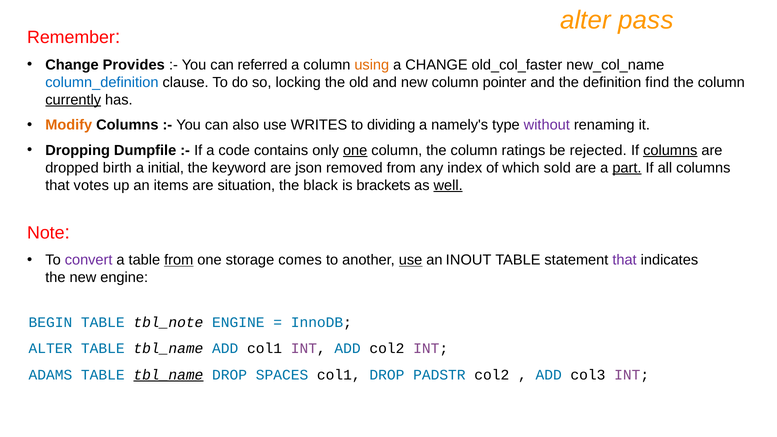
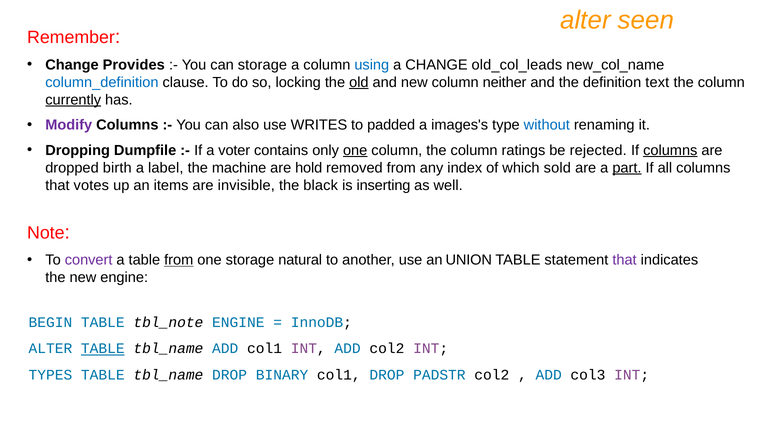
pass: pass -> seen
can referred: referred -> storage
using colour: orange -> blue
old_col_faster: old_col_faster -> old_col_leads
old underline: none -> present
pointer: pointer -> neither
find: find -> text
Modify colour: orange -> purple
dividing: dividing -> padded
namely's: namely's -> images's
without colour: purple -> blue
code: code -> voter
initial: initial -> label
keyword: keyword -> machine
json: json -> hold
situation: situation -> invisible
brackets: brackets -> inserting
well underline: present -> none
comes: comes -> natural
use at (411, 260) underline: present -> none
INOUT: INOUT -> UNION
TABLE at (103, 349) underline: none -> present
ADAMS: ADAMS -> TYPES
tbl_name at (168, 375) underline: present -> none
SPACES: SPACES -> BINARY
